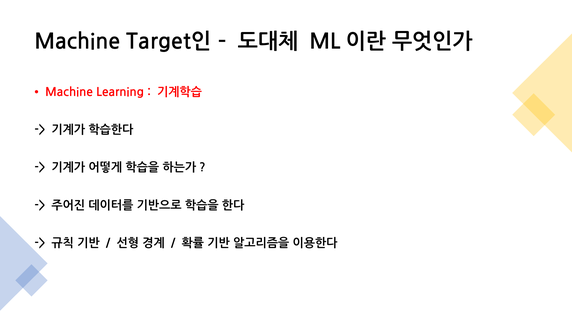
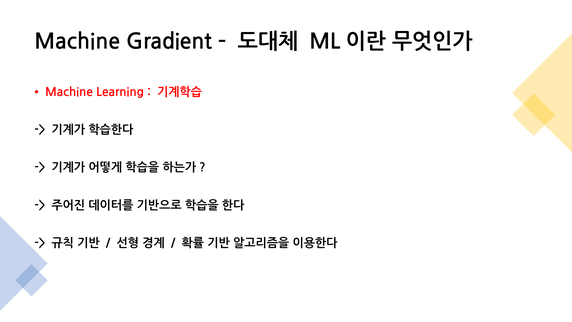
Target인: Target인 -> Gradient
